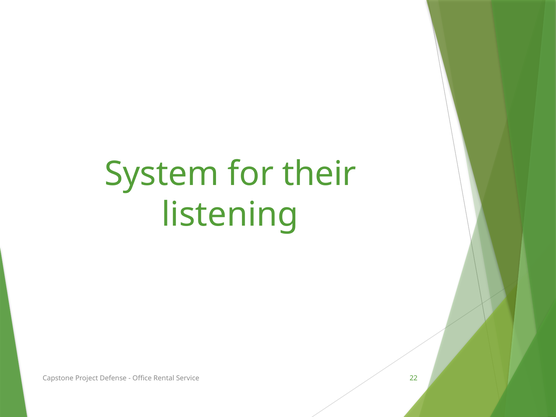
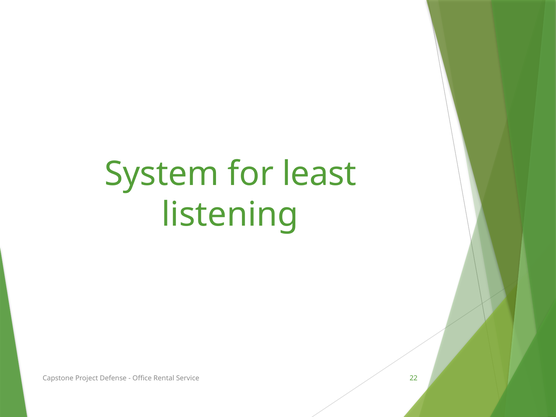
their: their -> least
